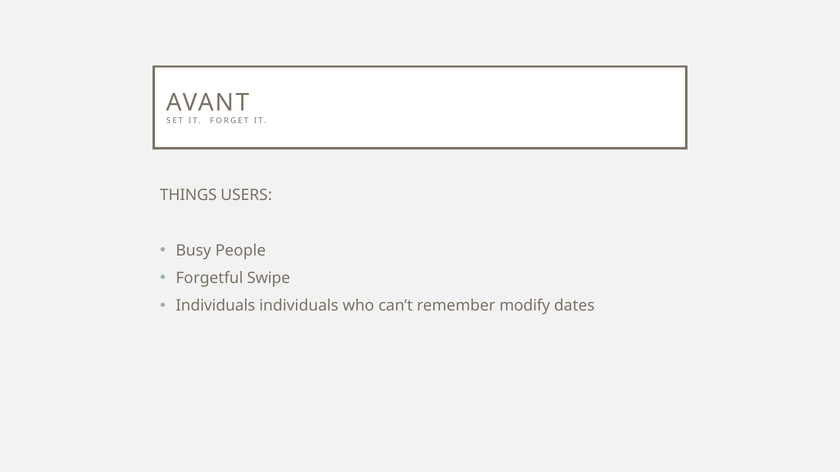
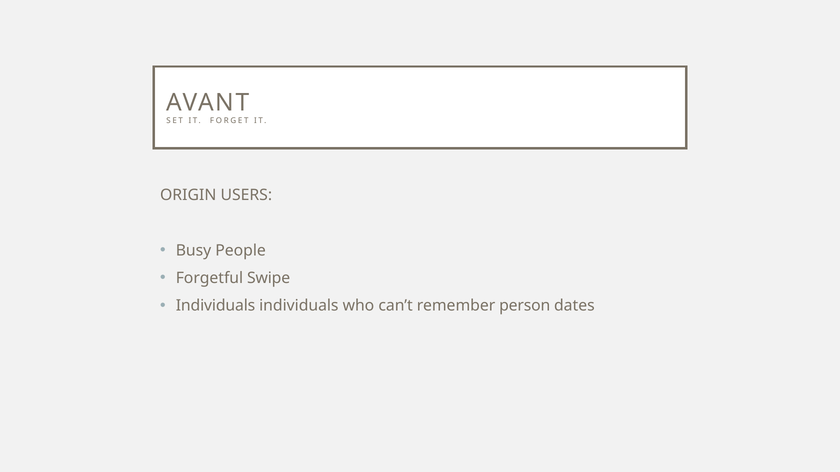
THINGS: THINGS -> ORIGIN
modify: modify -> person
